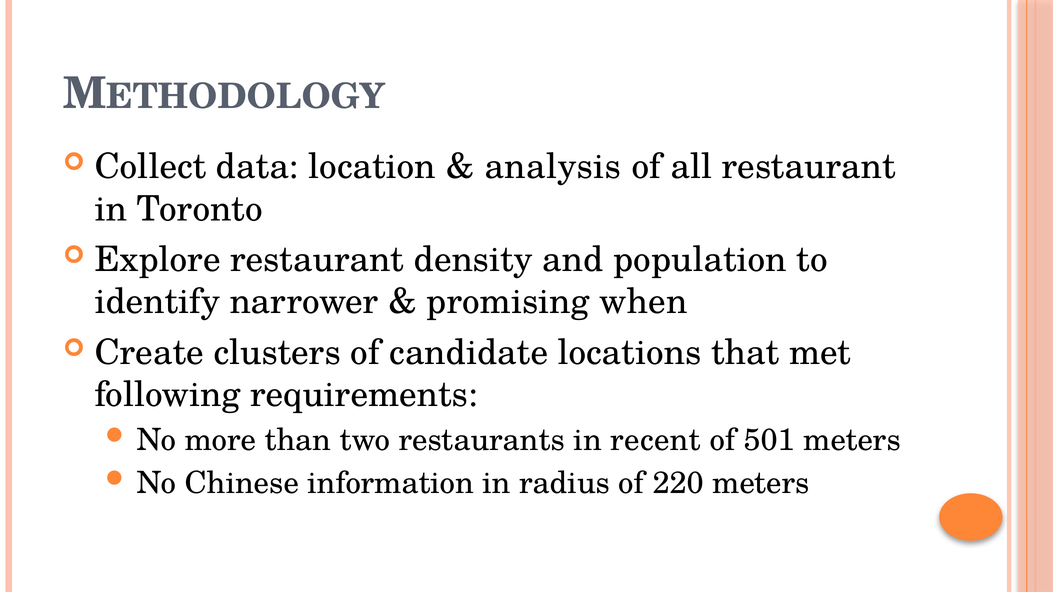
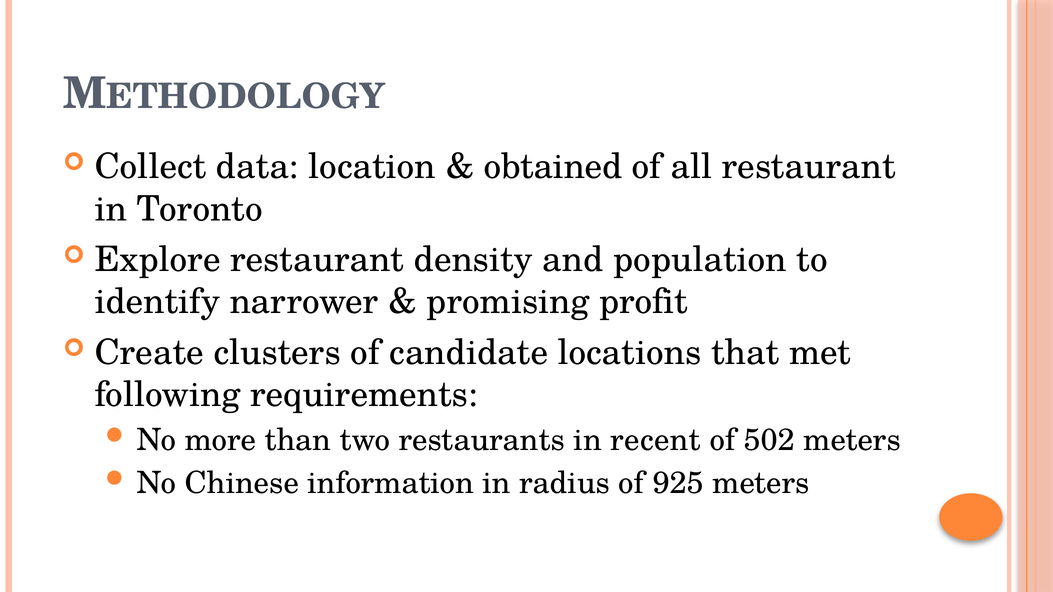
analysis: analysis -> obtained
when: when -> profit
501: 501 -> 502
220: 220 -> 925
